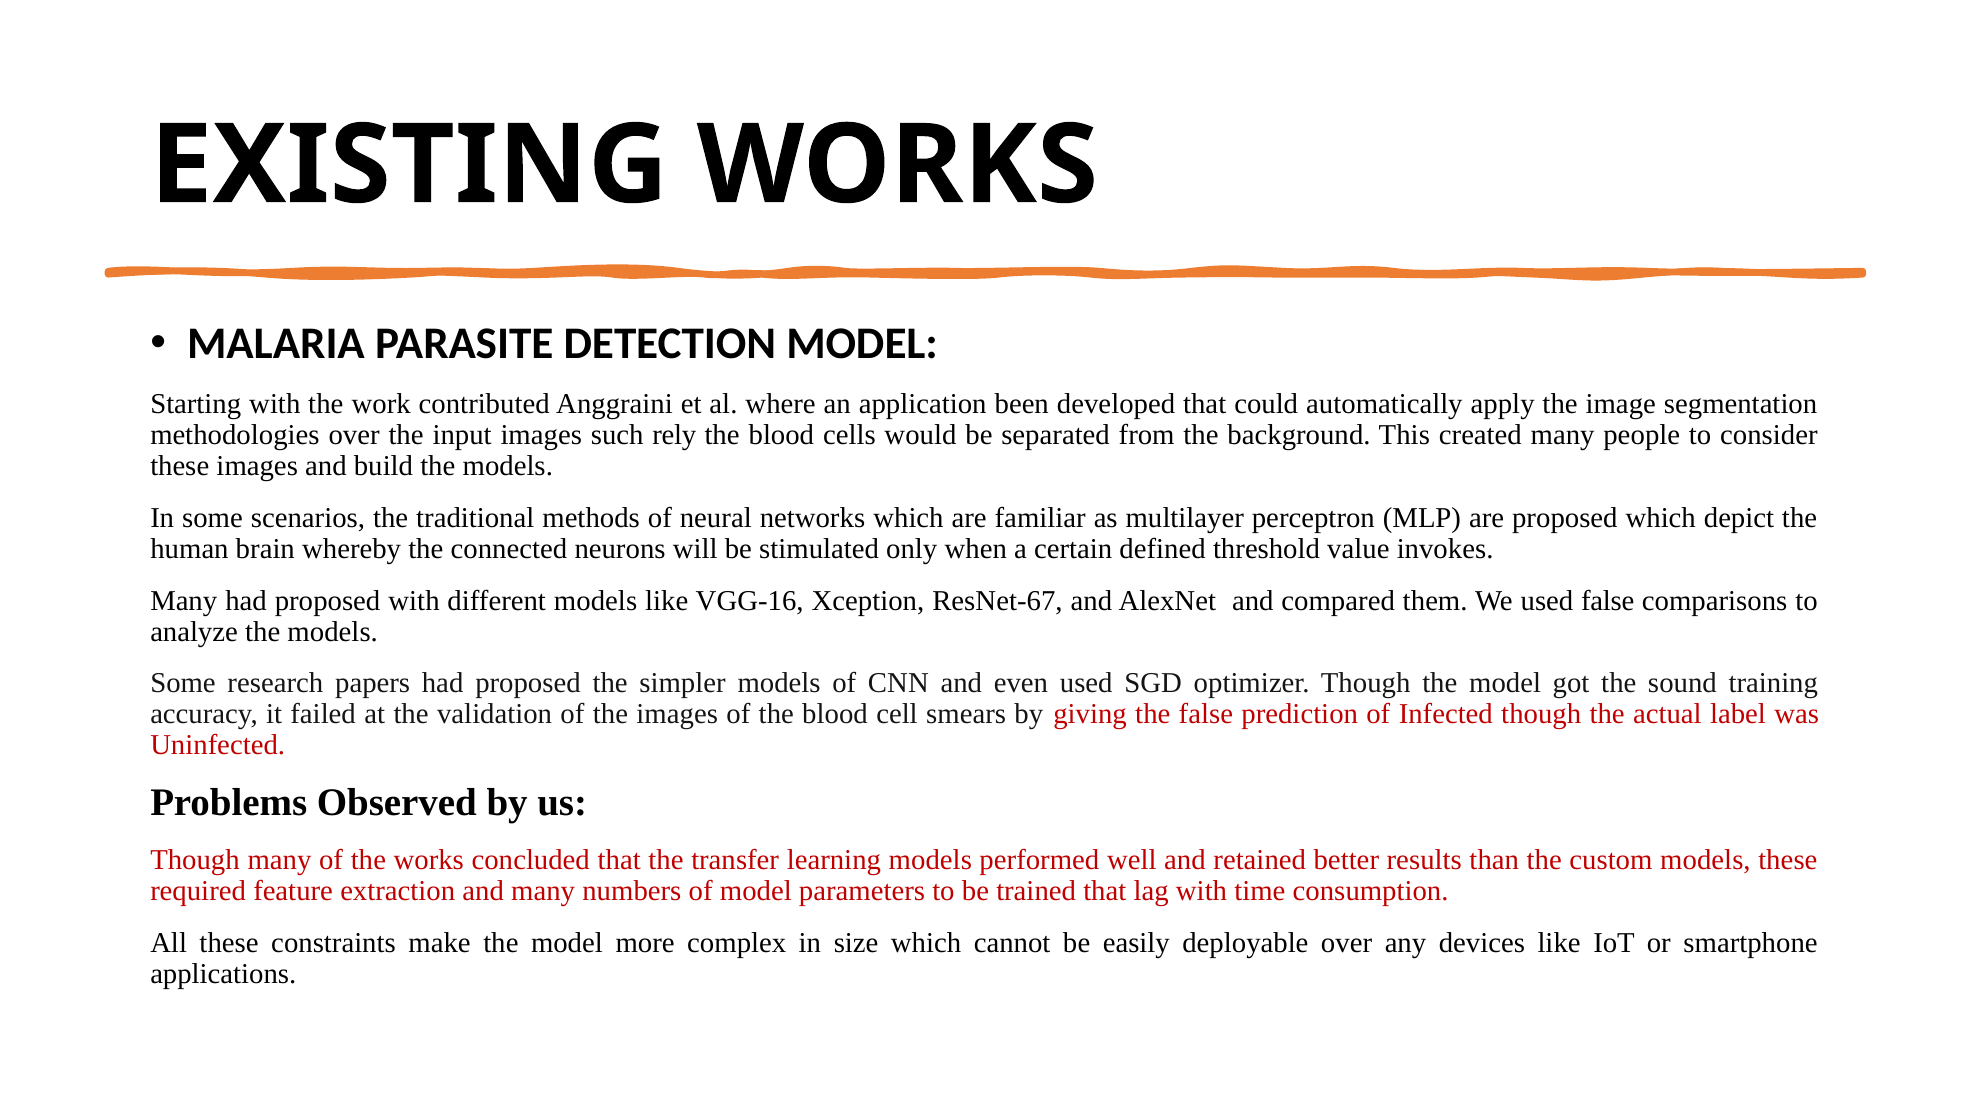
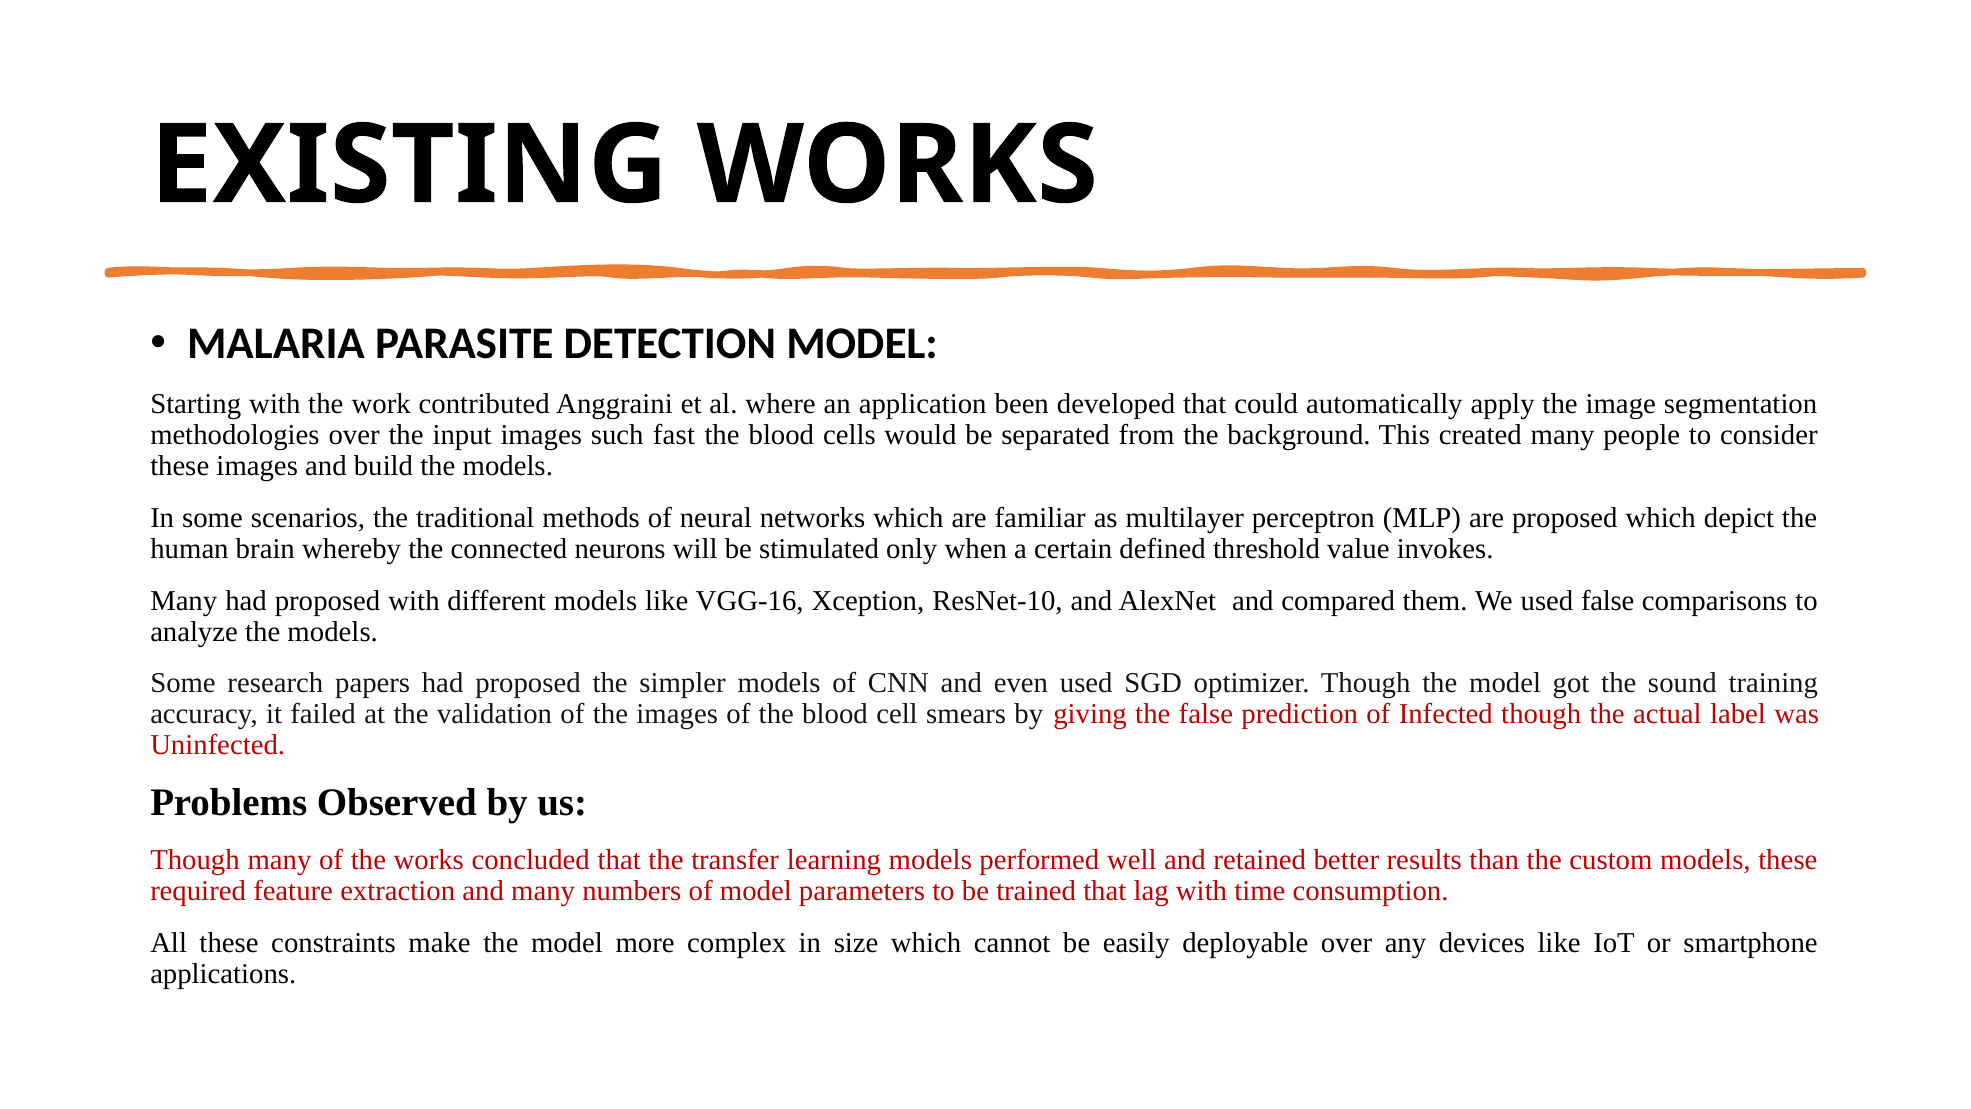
rely: rely -> fast
ResNet-67: ResNet-67 -> ResNet-10
